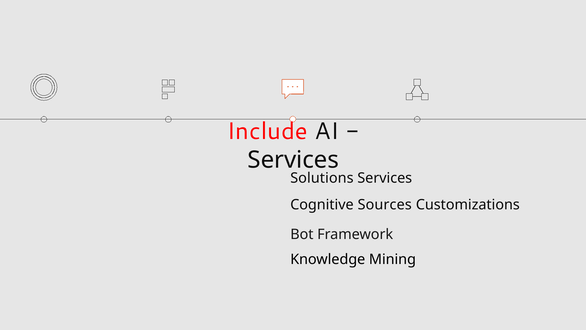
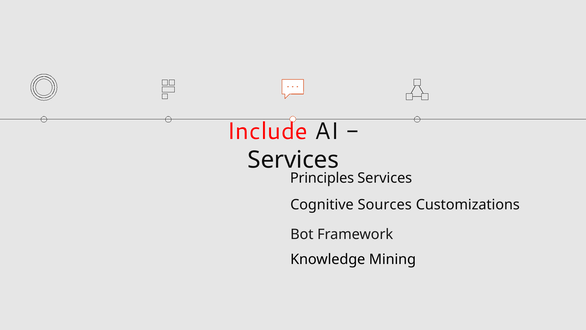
Solutions: Solutions -> Principles
